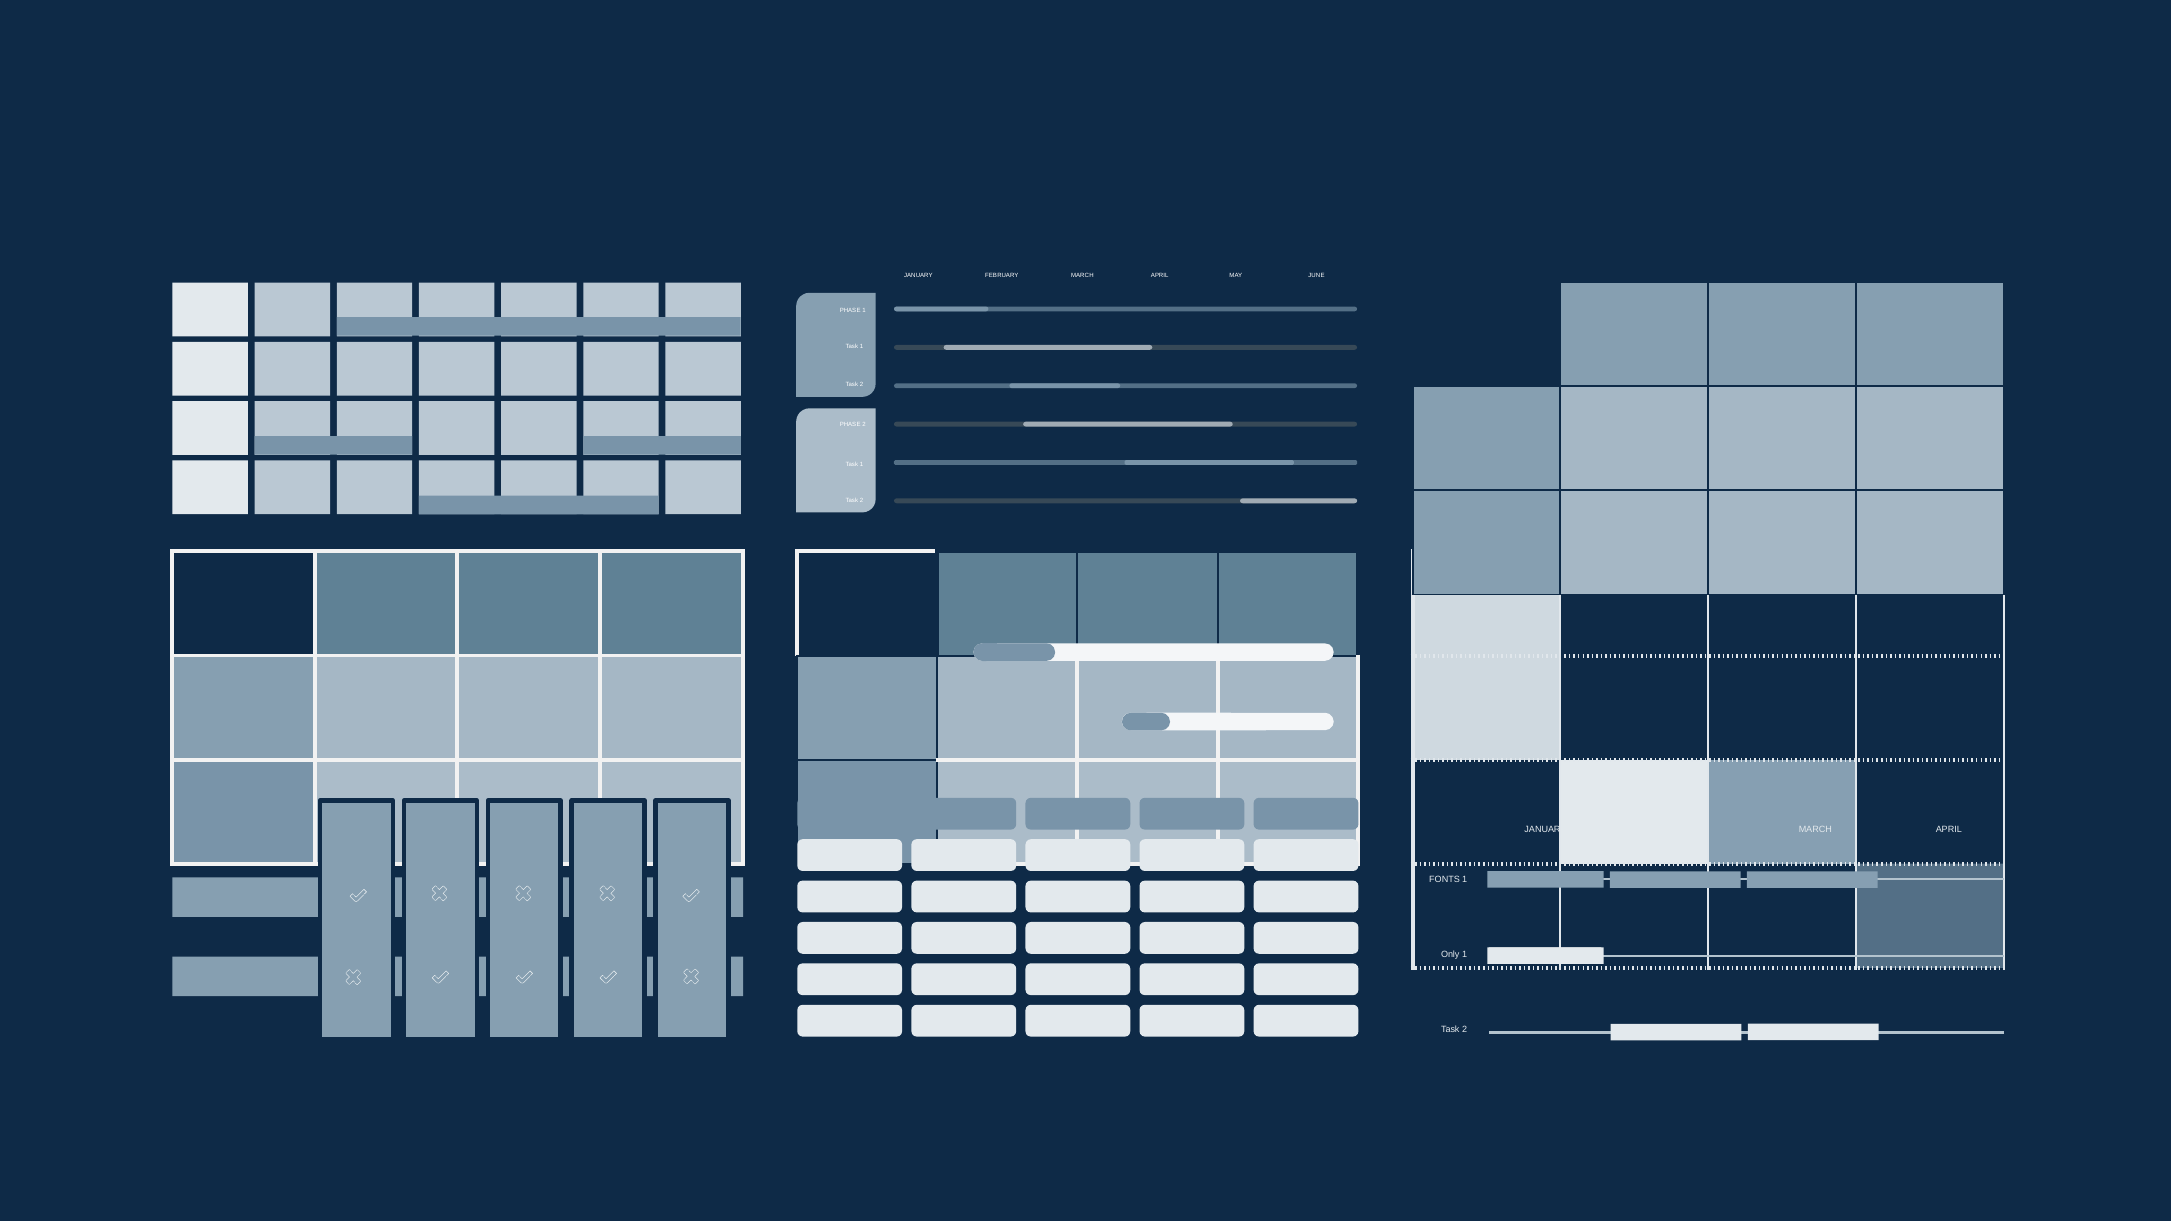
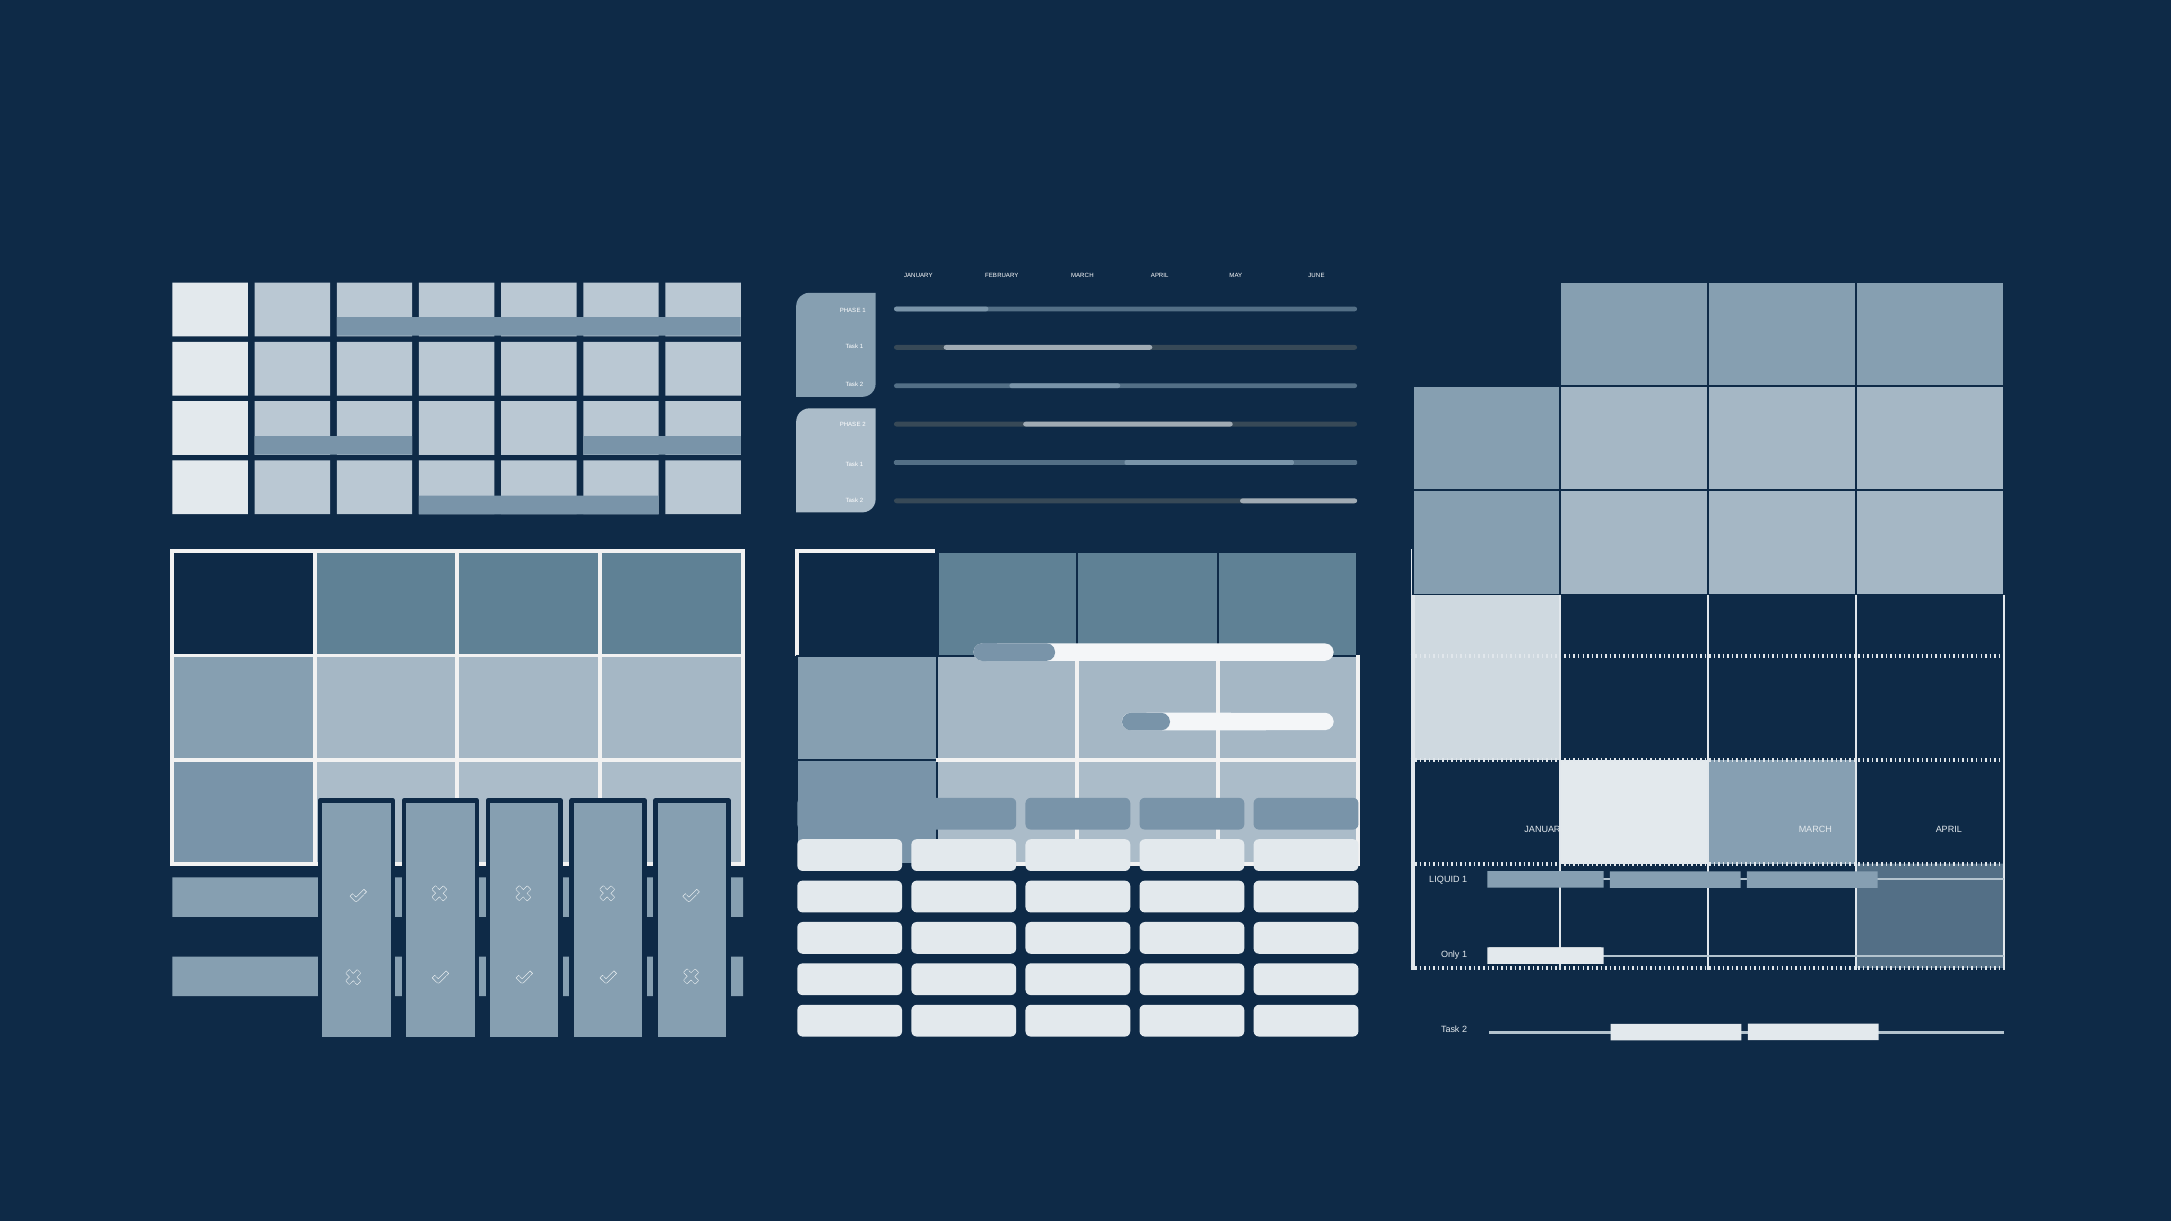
FONTS: FONTS -> LIQUID
